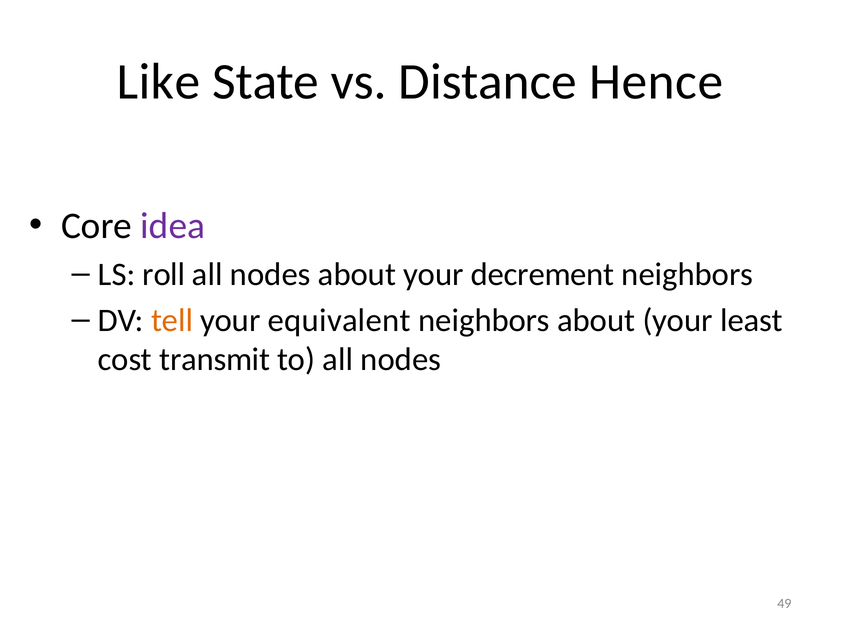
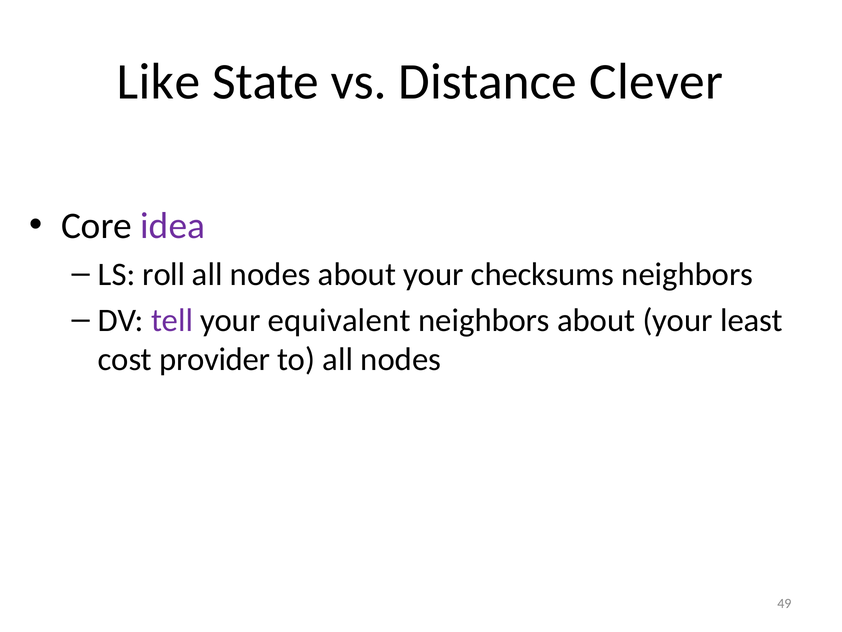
Hence: Hence -> Clever
decrement: decrement -> checksums
tell colour: orange -> purple
transmit: transmit -> provider
